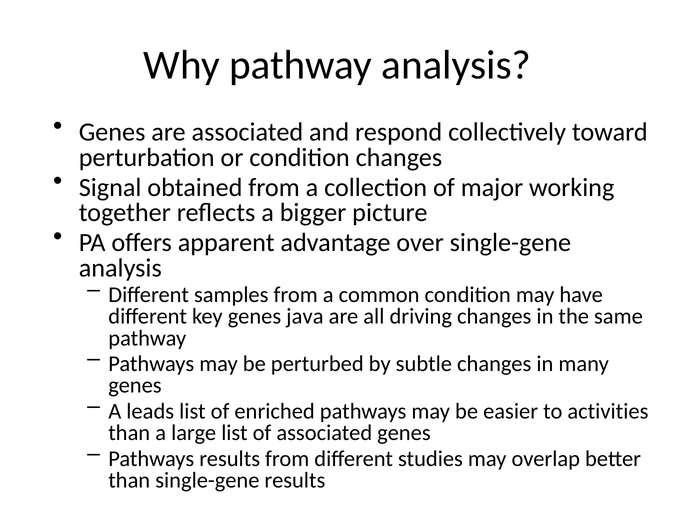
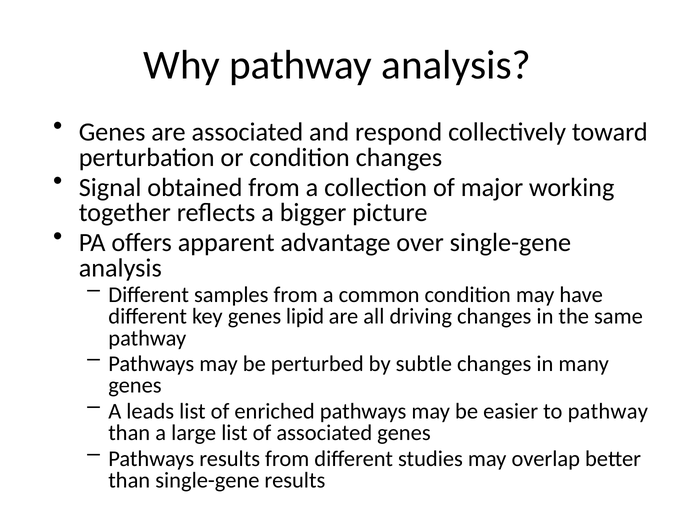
java: java -> lipid
to activities: activities -> pathway
